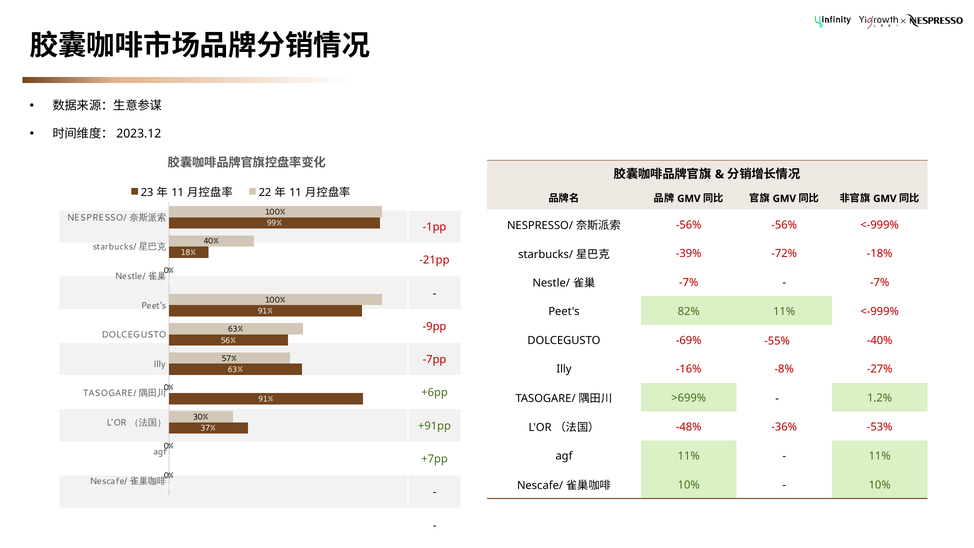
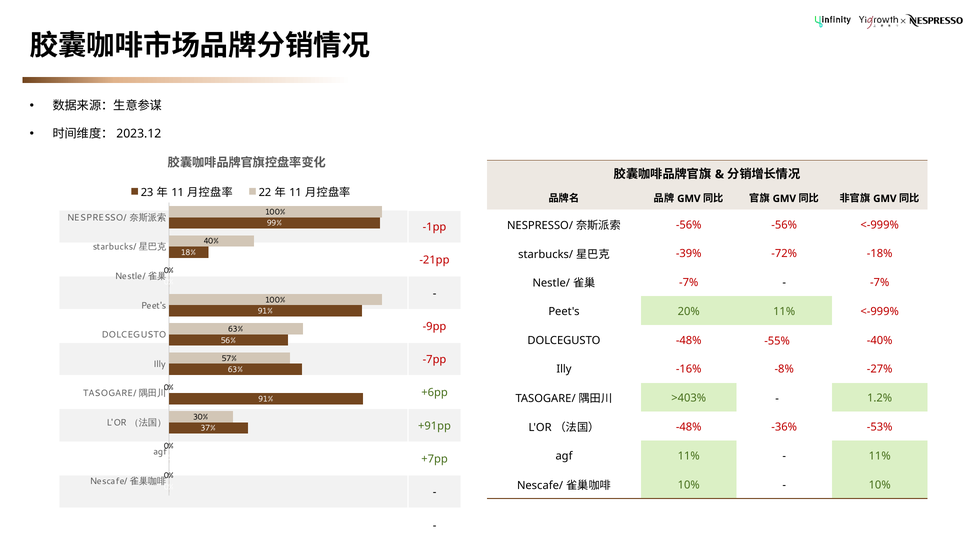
82%: 82% -> 20%
DOLCEGUSTO -69%: -69% -> -48%
>699%: >699% -> >403%
